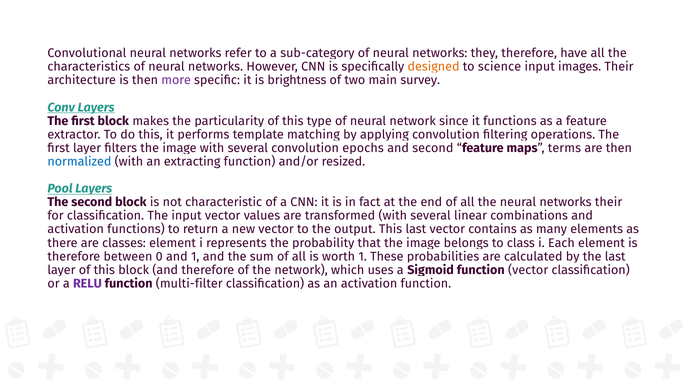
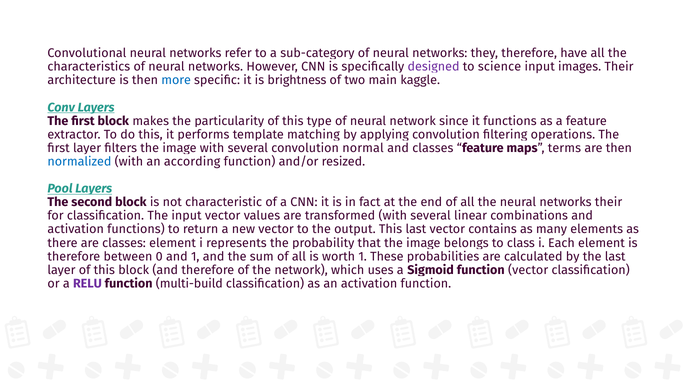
designed colour: orange -> purple
more colour: purple -> blue
survey: survey -> kaggle
epochs: epochs -> normal
and second: second -> classes
extracting: extracting -> according
multi-filter: multi-filter -> multi-build
